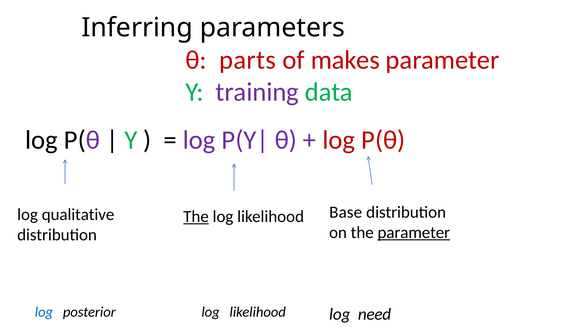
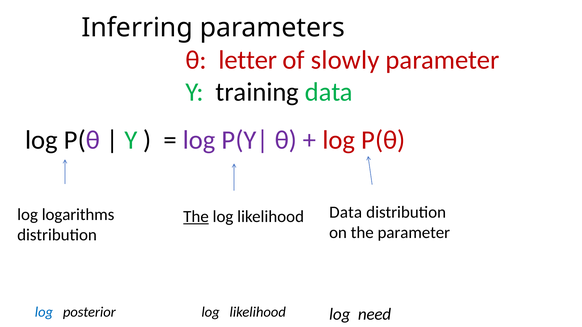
parts: parts -> letter
makes: makes -> slowly
training colour: purple -> black
qualitative: qualitative -> logarithms
likelihood Base: Base -> Data
parameter at (414, 233) underline: present -> none
